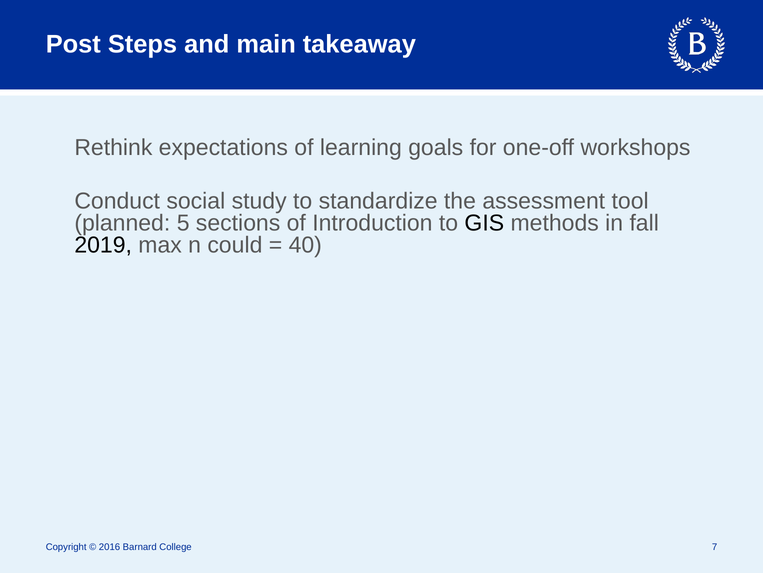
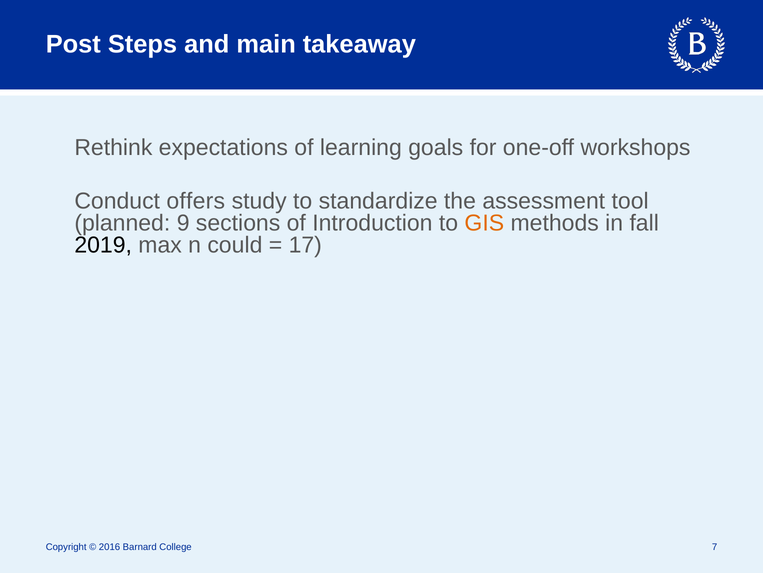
social: social -> offers
5: 5 -> 9
GIS colour: black -> orange
40: 40 -> 17
